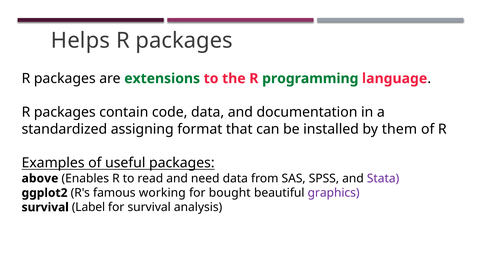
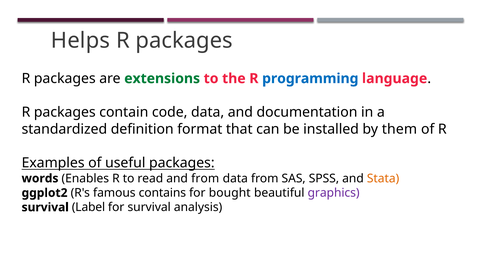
programming colour: green -> blue
assigning: assigning -> definition
above: above -> words
and need: need -> from
Stata colour: purple -> orange
working: working -> contains
